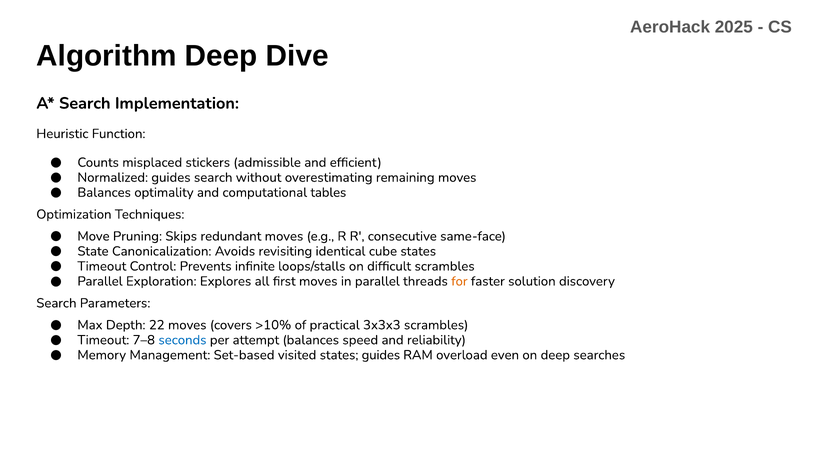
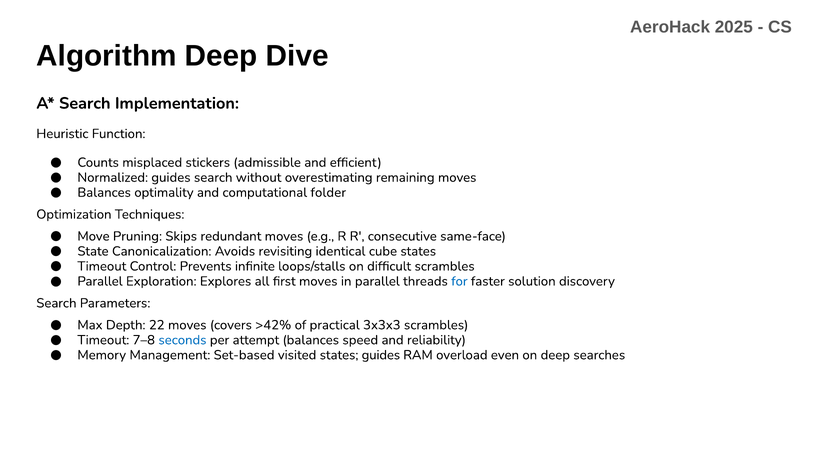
tables: tables -> folder
for colour: orange -> blue
>10%: >10% -> >42%
